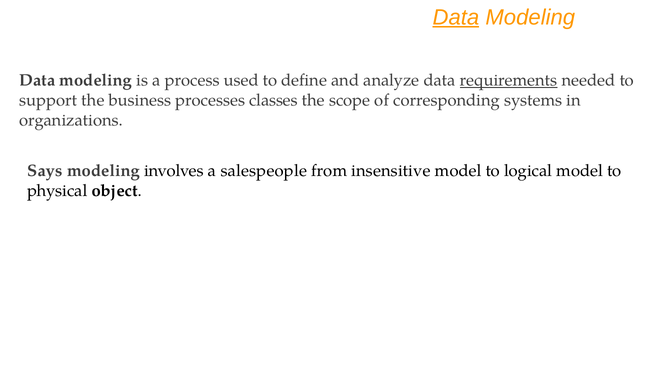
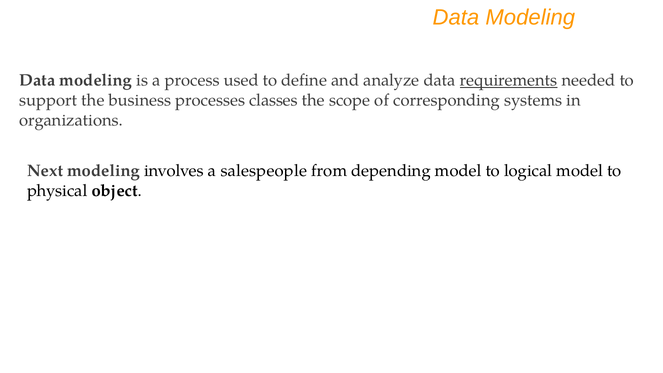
Data at (456, 17) underline: present -> none
Says: Says -> Next
insensitive: insensitive -> depending
